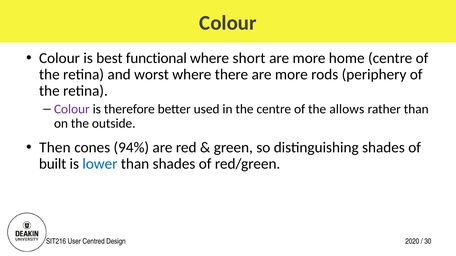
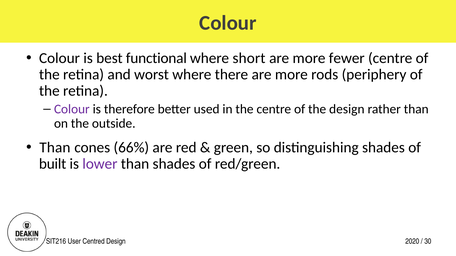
home: home -> fewer
the allows: allows -> design
Then at (55, 148): Then -> Than
94%: 94% -> 66%
lower colour: blue -> purple
